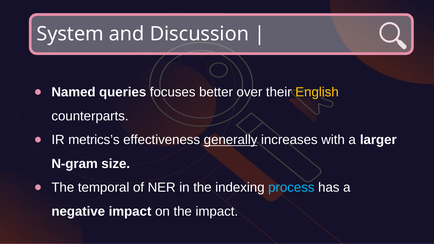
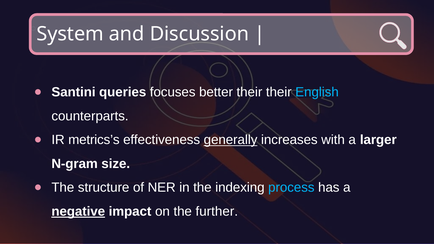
Named: Named -> Santini
better over: over -> their
English colour: yellow -> light blue
temporal: temporal -> structure
negative underline: none -> present
the impact: impact -> further
